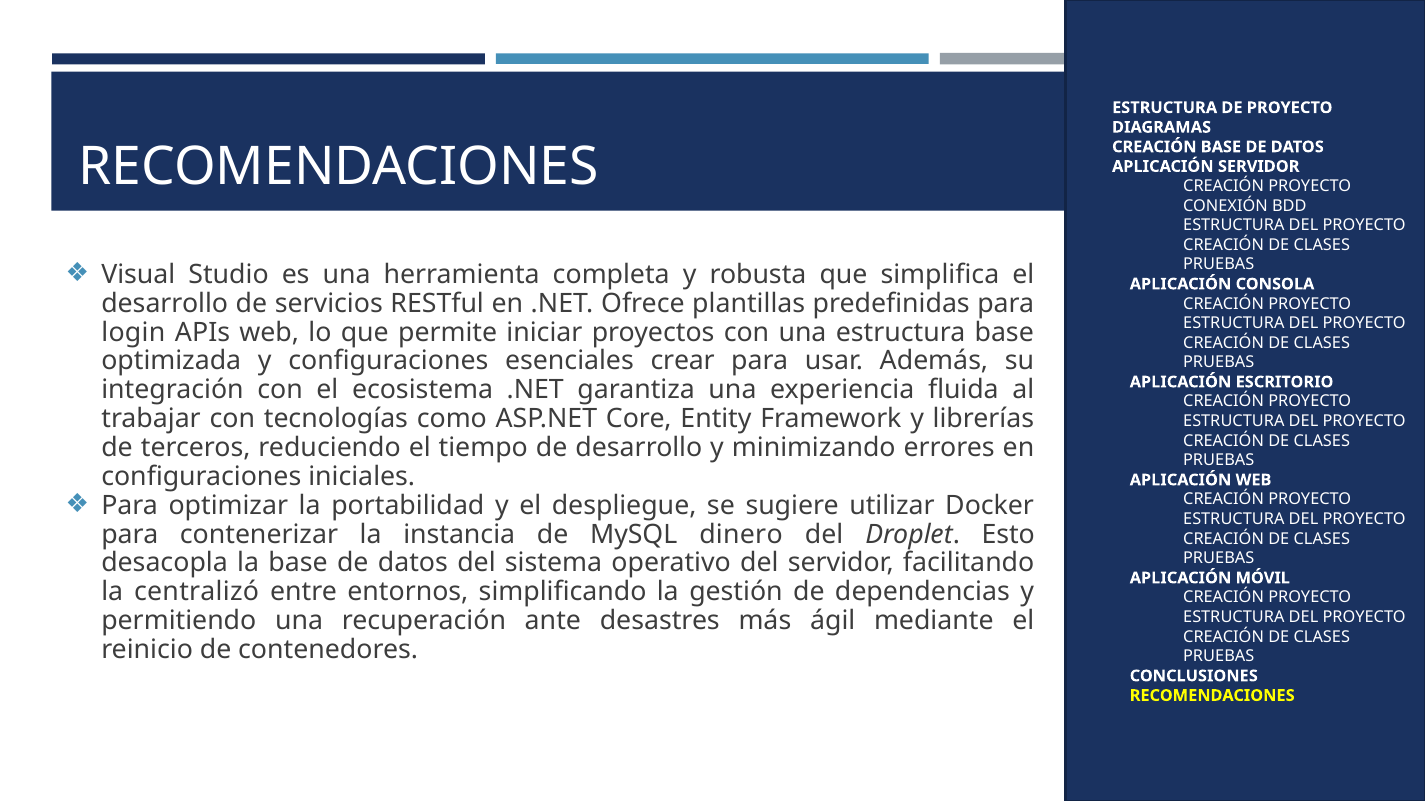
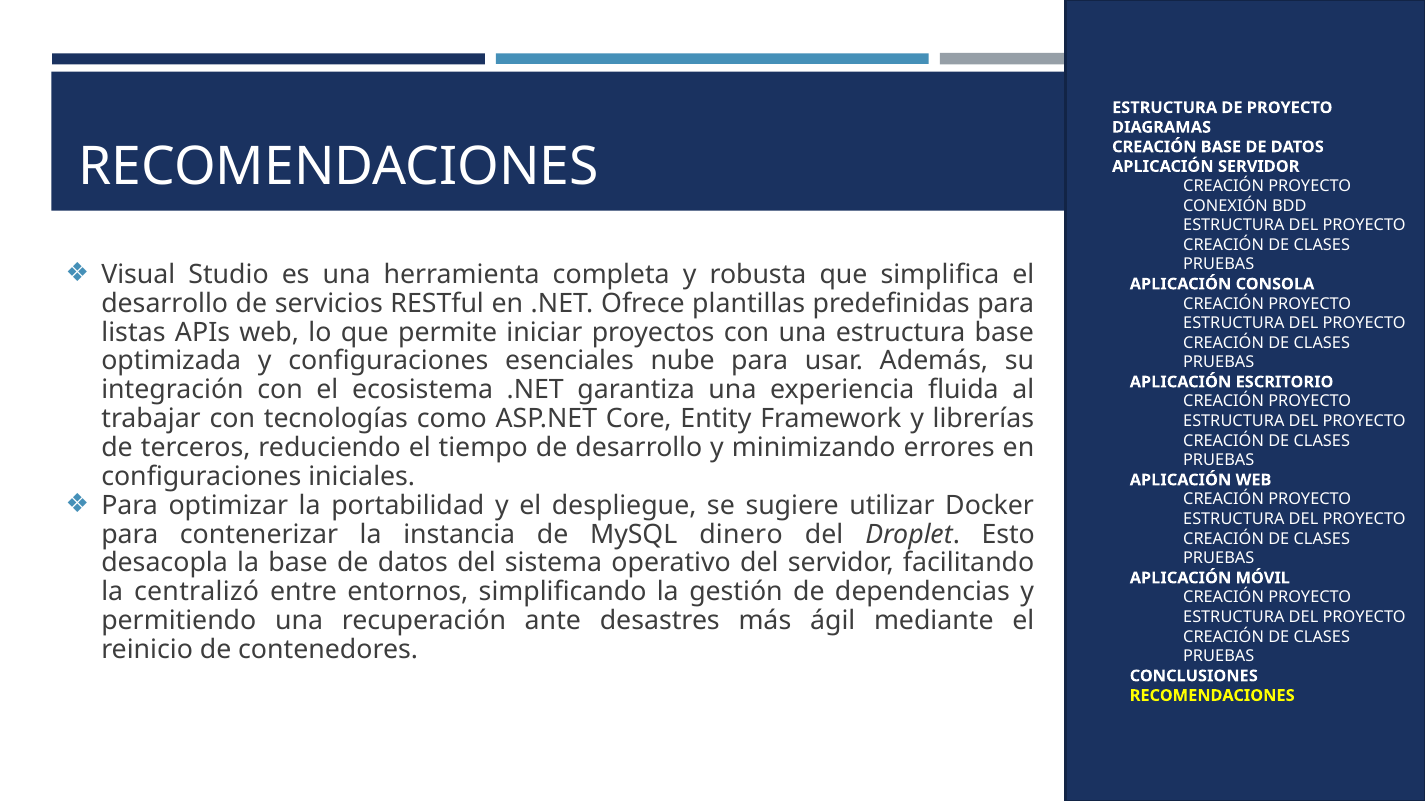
login: login -> listas
crear: crear -> nube
